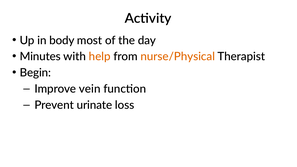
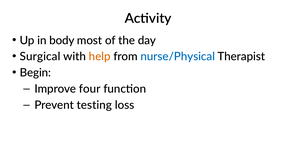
Minutes: Minutes -> Surgical
nurse/Physical colour: orange -> blue
vein: vein -> four
urinate: urinate -> testing
